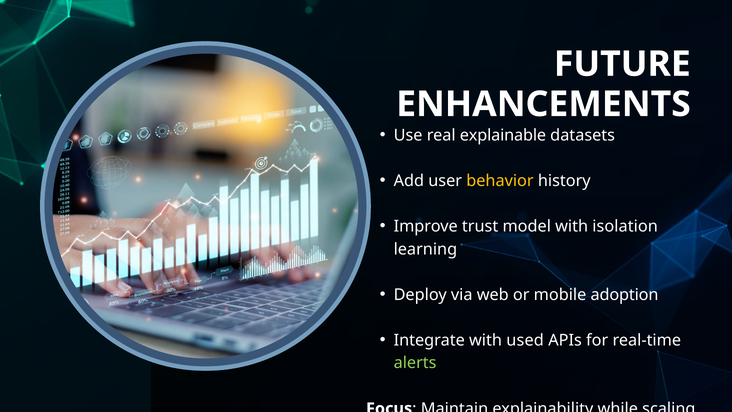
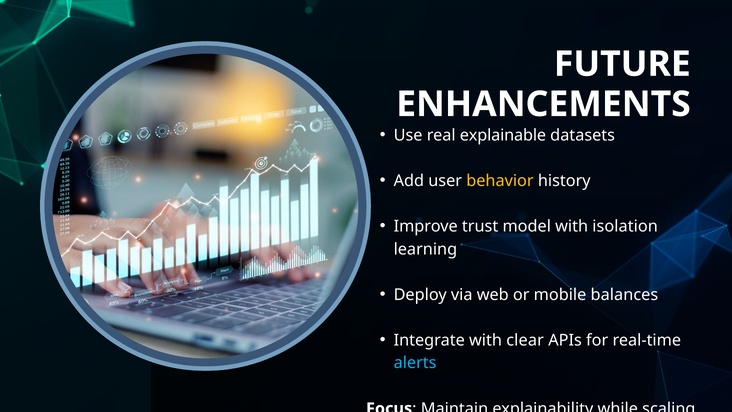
adoption: adoption -> balances
used: used -> clear
alerts colour: light green -> light blue
